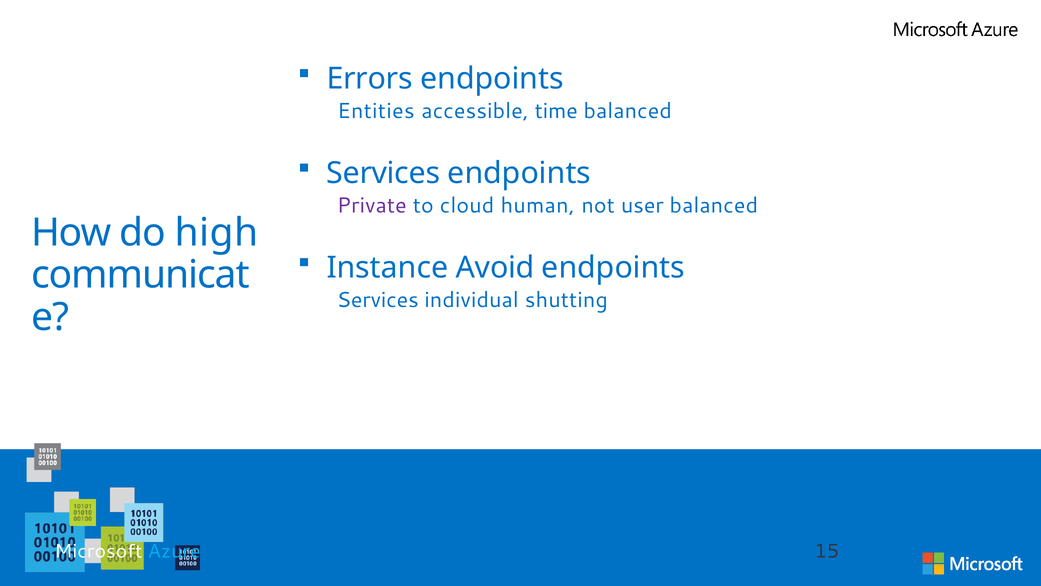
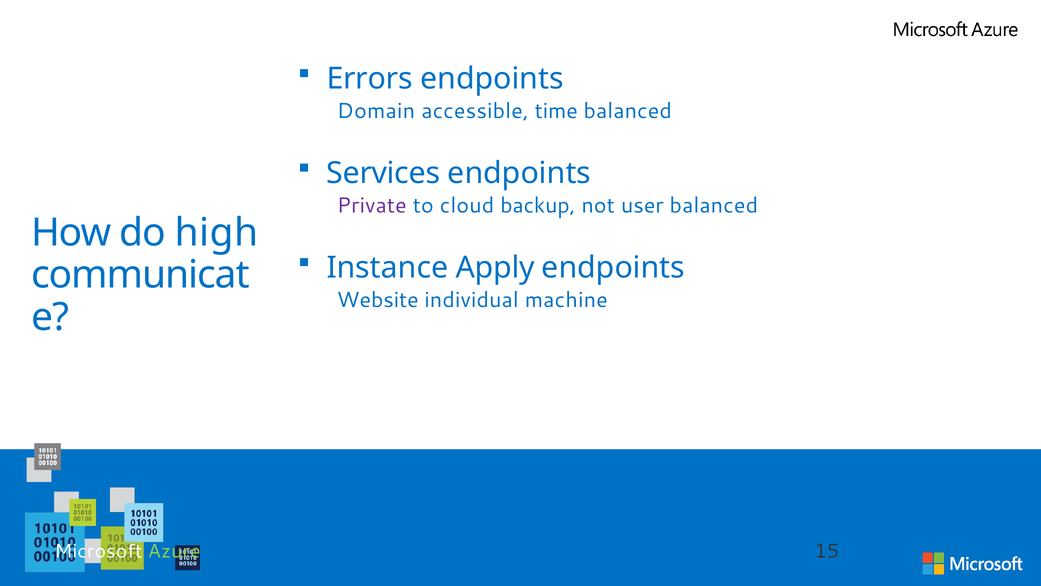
Entities: Entities -> Domain
human: human -> backup
Avoid: Avoid -> Apply
Services at (378, 300): Services -> Website
shutting: shutting -> machine
Azure colour: light blue -> light green
